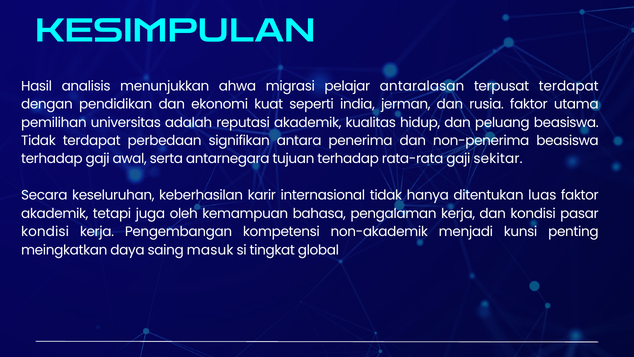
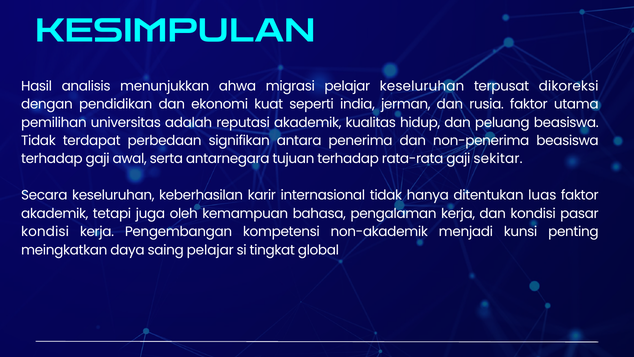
pelajar antaralasan: antaralasan -> keseluruhan
terpusat terdapat: terdapat -> dikoreksi
saing masuk: masuk -> pelajar
